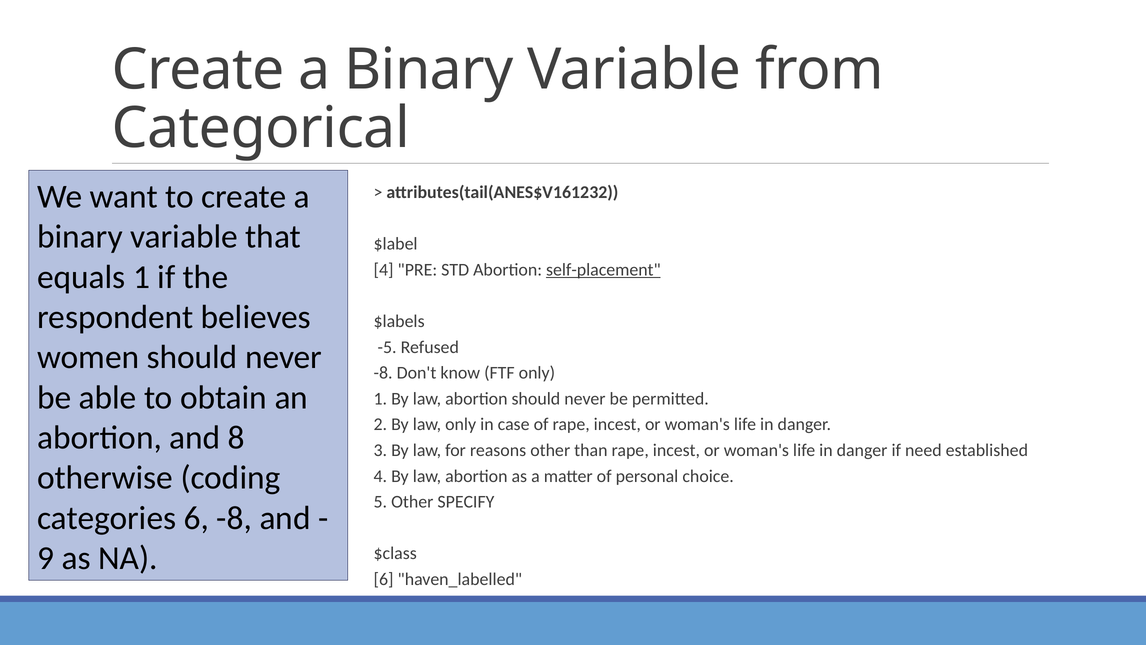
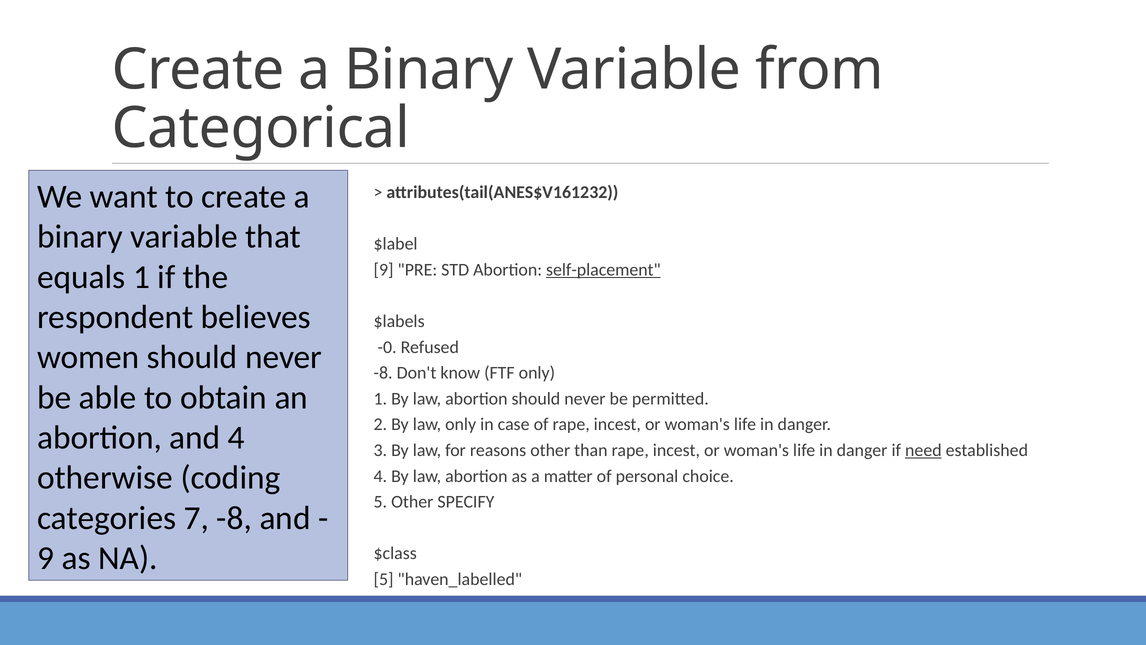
4 at (384, 270): 4 -> 9
-5: -5 -> -0
and 8: 8 -> 4
need underline: none -> present
categories 6: 6 -> 7
6 at (384, 579): 6 -> 5
